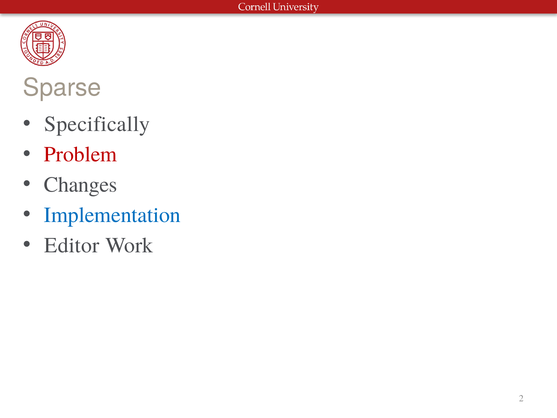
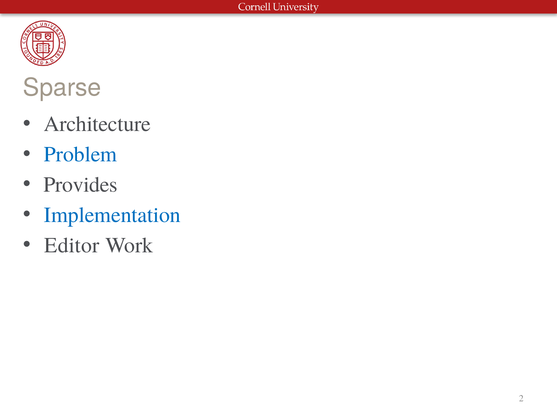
Specifically: Specifically -> Architecture
Problem colour: red -> blue
Changes: Changes -> Provides
